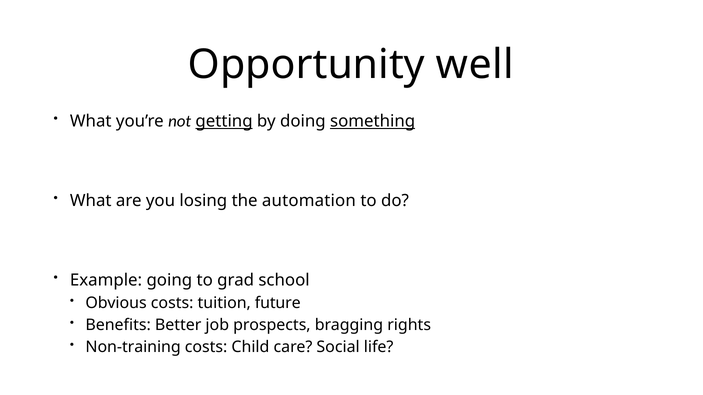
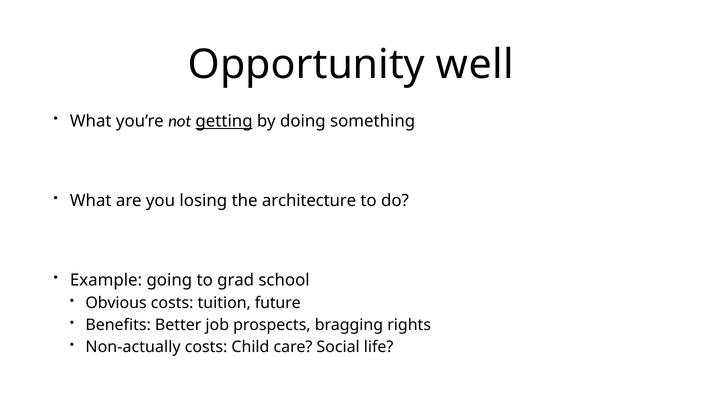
something underline: present -> none
automation: automation -> architecture
Non-training: Non-training -> Non-actually
